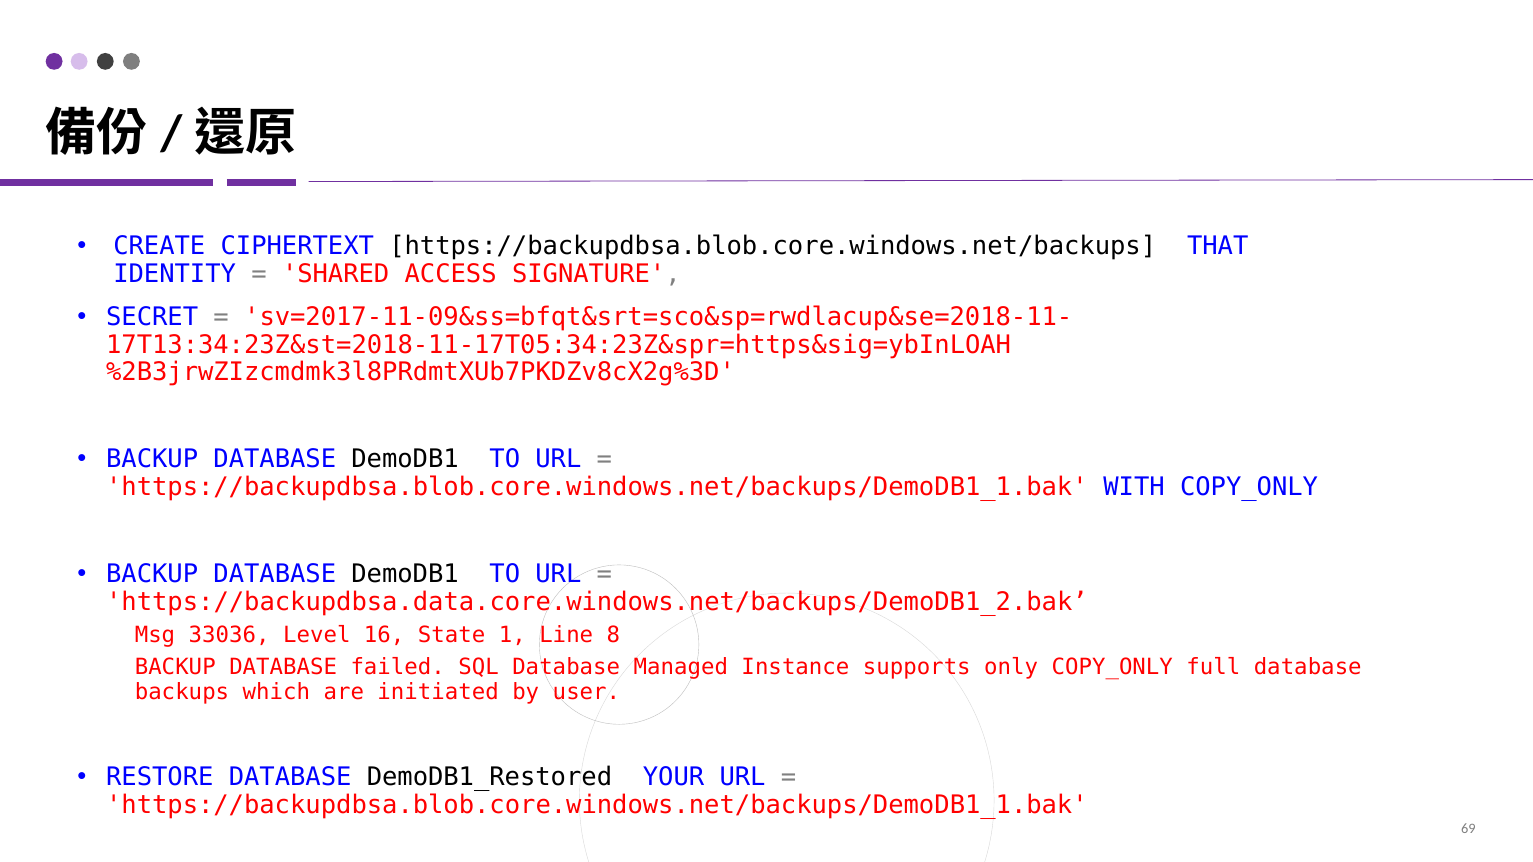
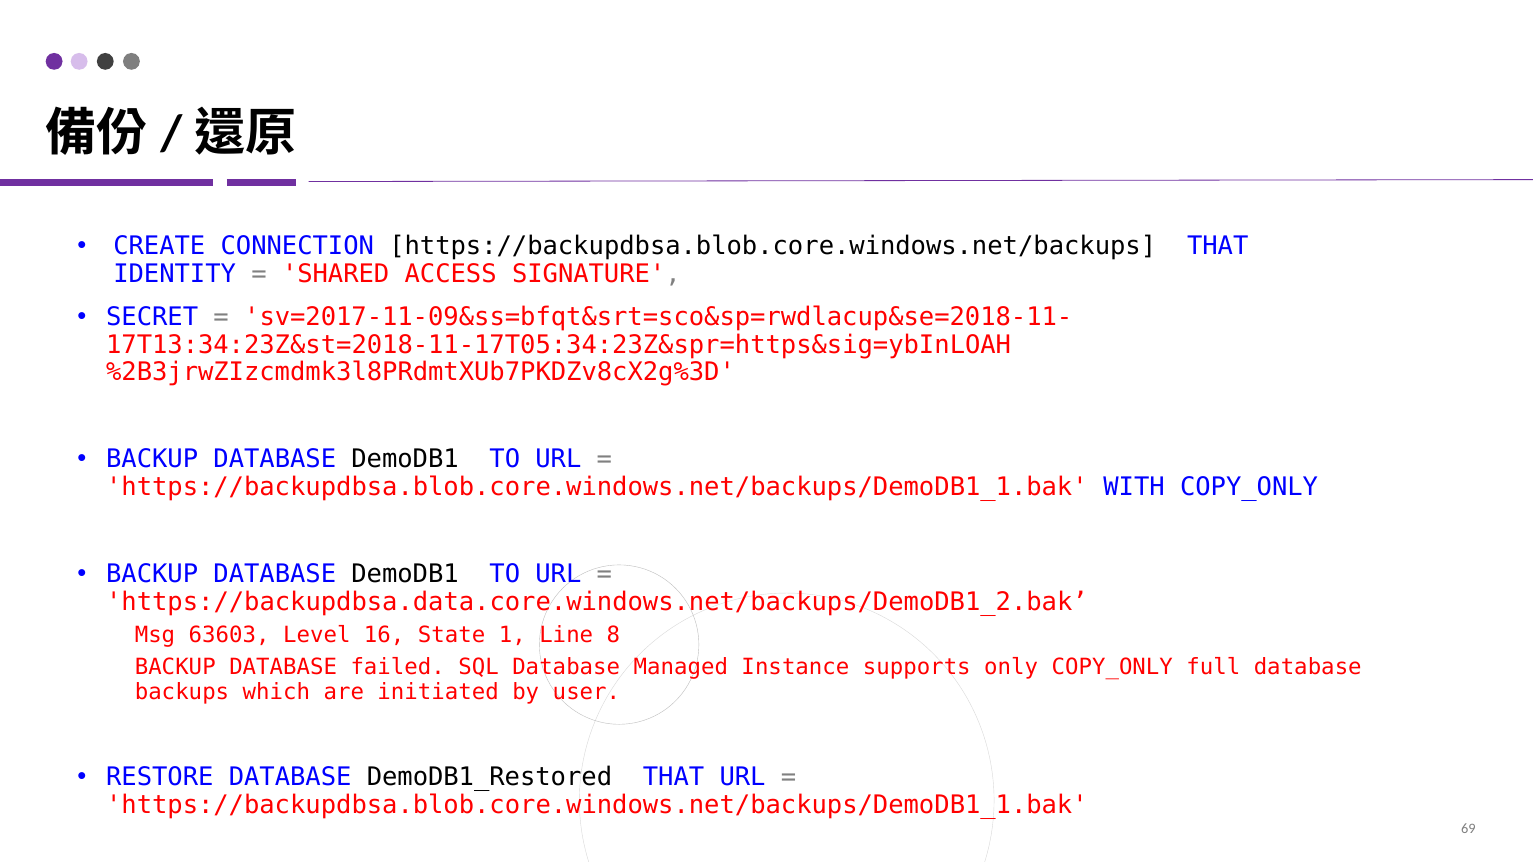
CIPHERTEXT: CIPHERTEXT -> CONNECTION
33036: 33036 -> 63603
DemoDB1_Restored YOUR: YOUR -> THAT
